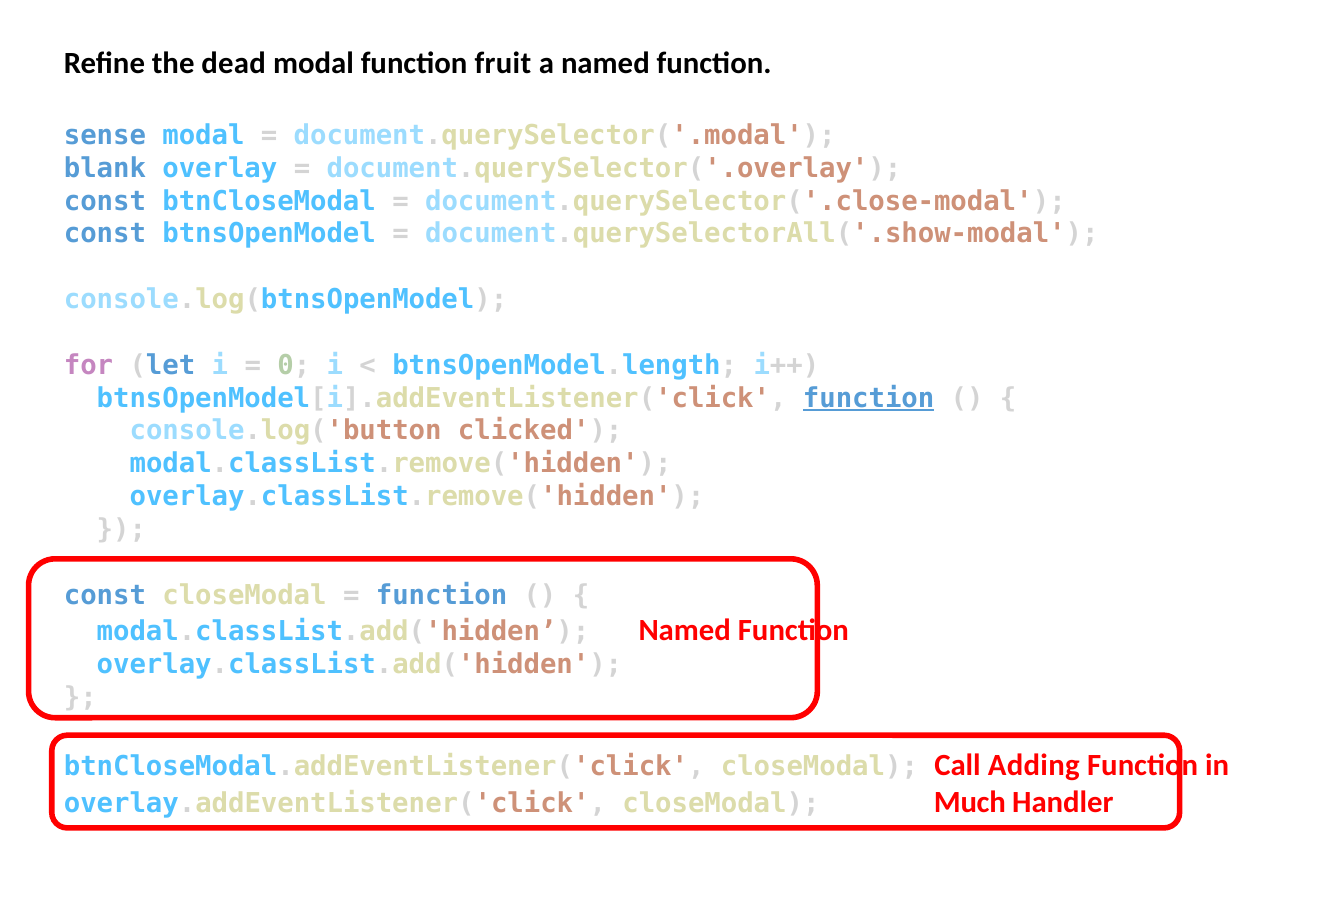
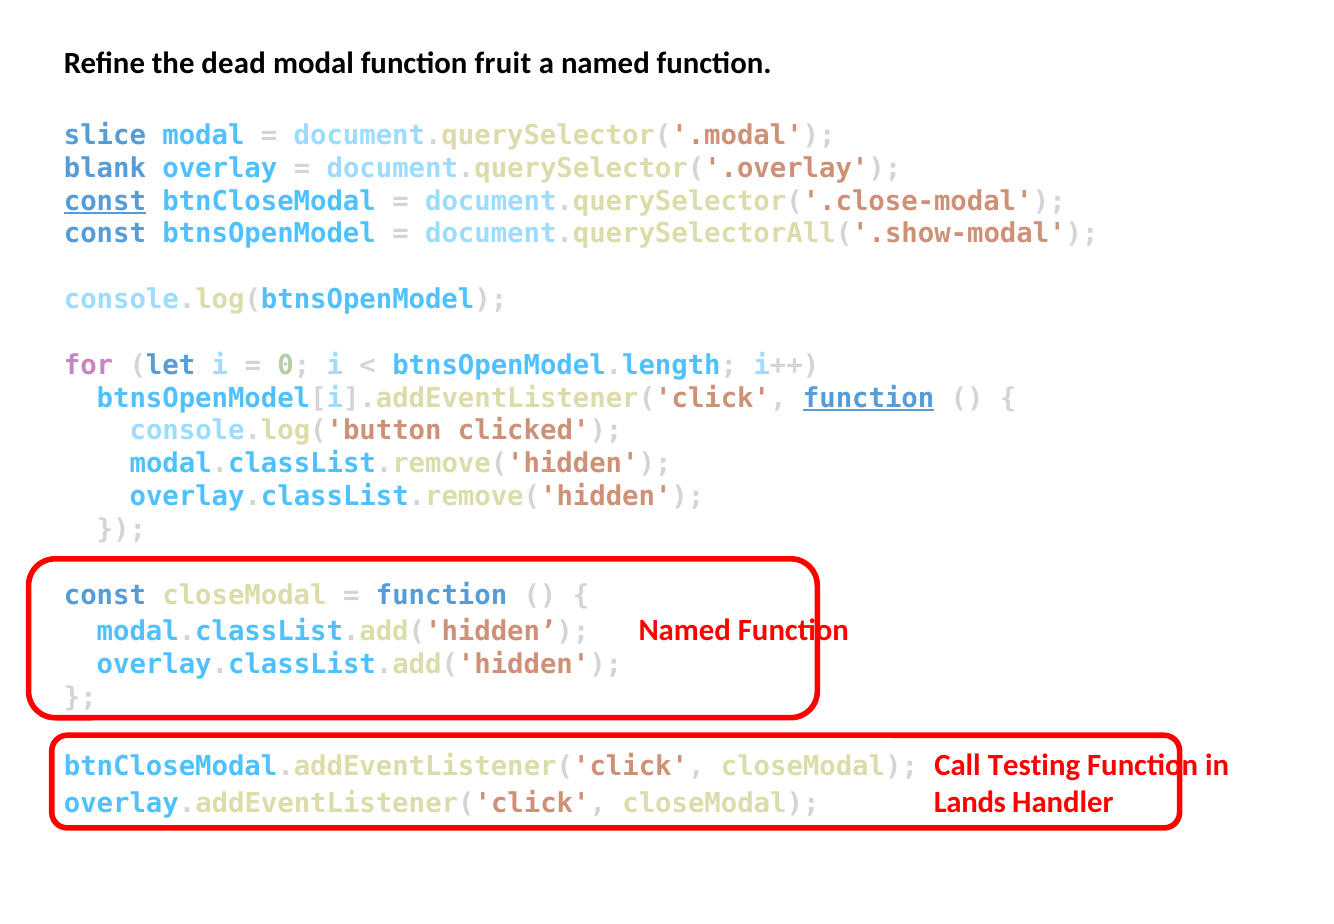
sense: sense -> slice
const at (105, 201) underline: none -> present
Adding: Adding -> Testing
Much: Much -> Lands
